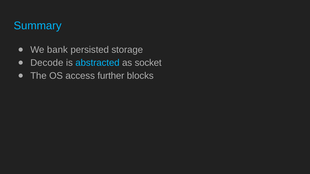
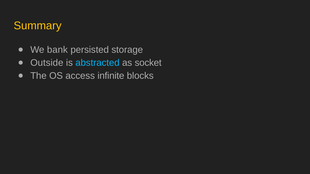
Summary colour: light blue -> yellow
Decode: Decode -> Outside
further: further -> infinite
